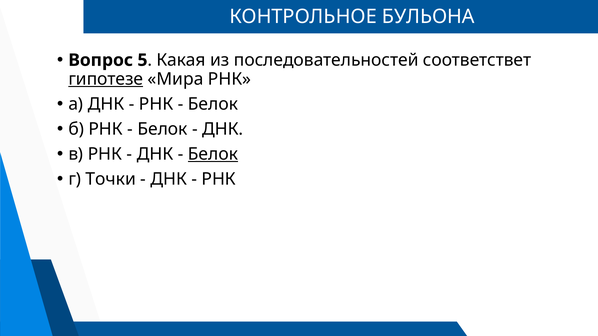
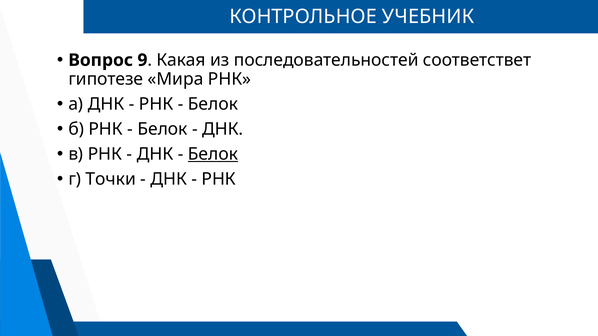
БУЛЬОНА: БУЛЬОНА -> УЧЕБНИК
5: 5 -> 9
гипотезе underline: present -> none
